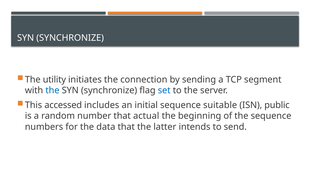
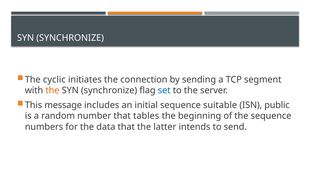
utility: utility -> cyclic
the at (52, 90) colour: blue -> orange
accessed: accessed -> message
actual: actual -> tables
